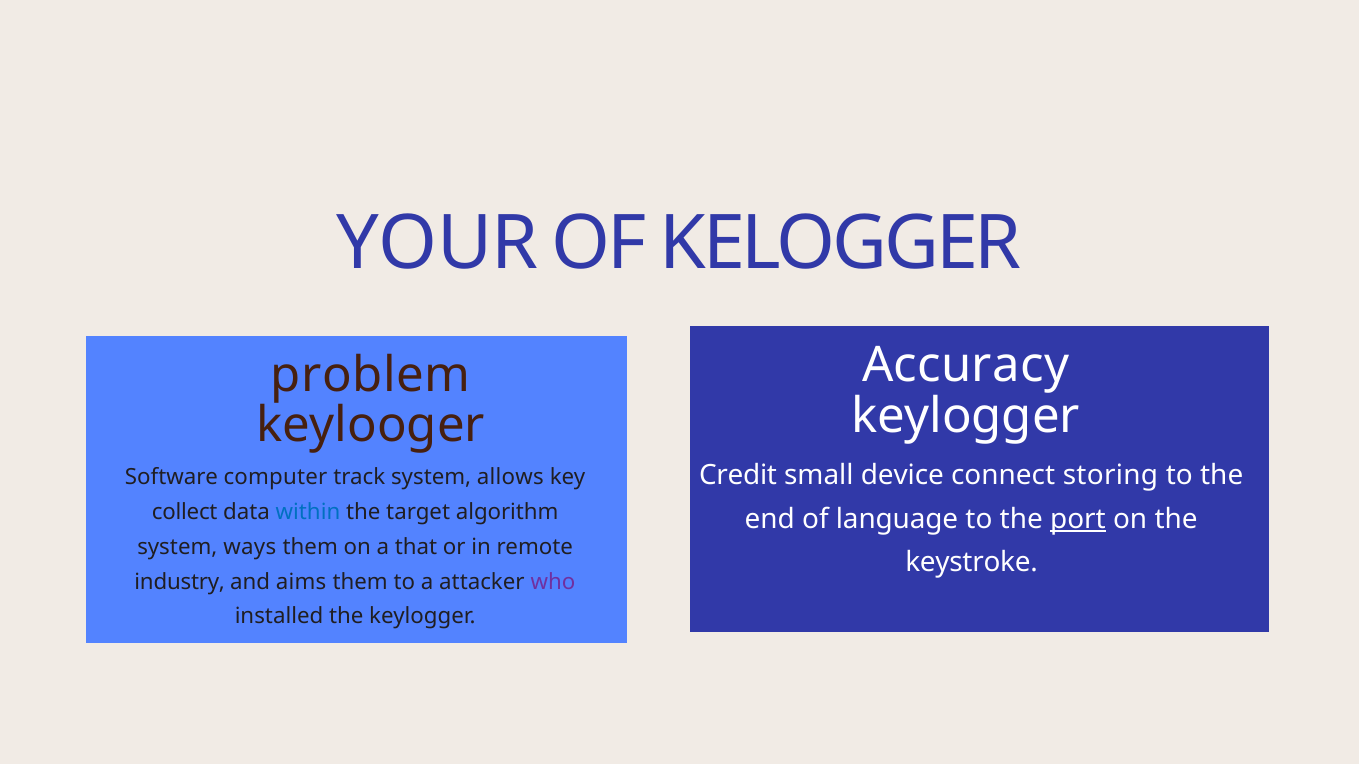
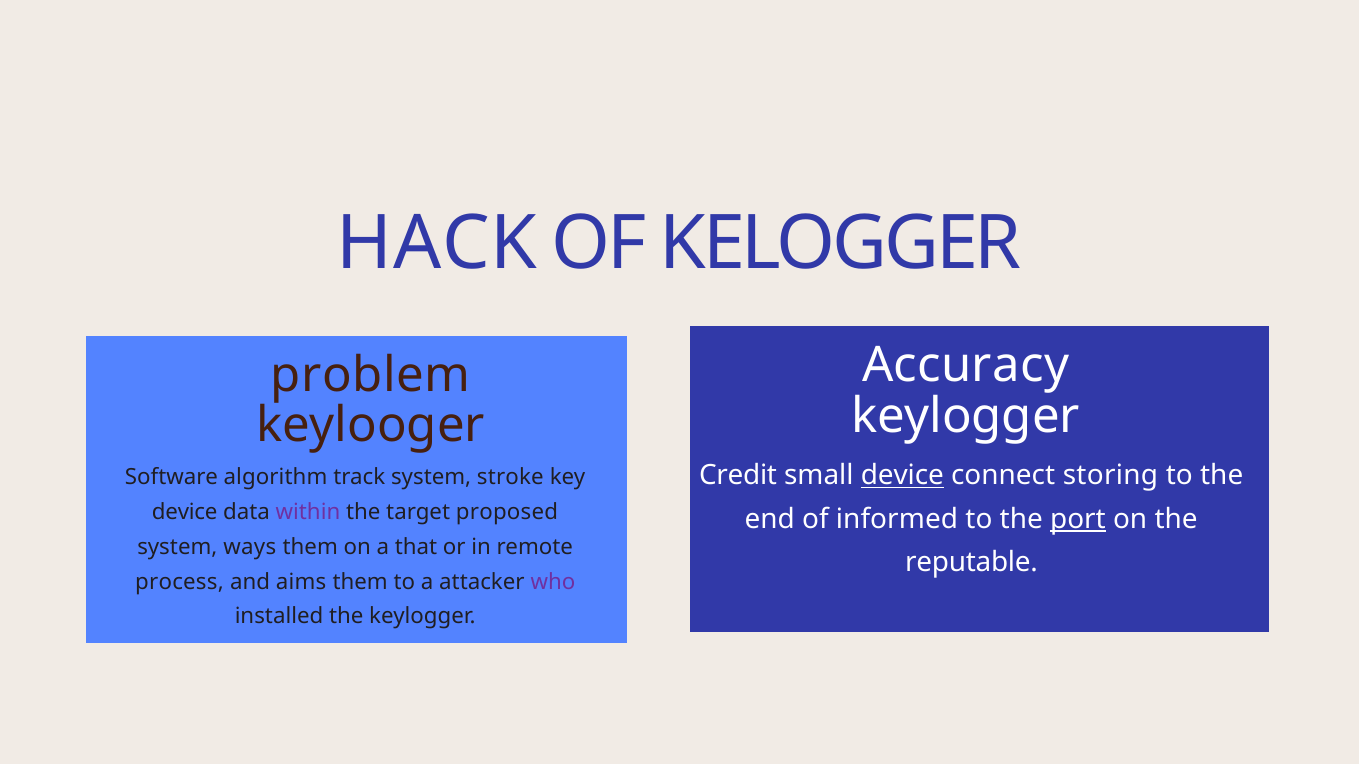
YOUR: YOUR -> HACK
device at (902, 476) underline: none -> present
computer: computer -> algorithm
allows: allows -> stroke
collect at (185, 512): collect -> device
within colour: blue -> purple
algorithm: algorithm -> proposed
language: language -> informed
keystroke: keystroke -> reputable
industry: industry -> process
